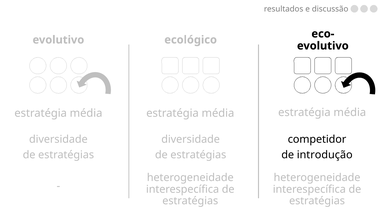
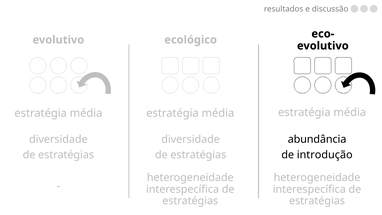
competidor: competidor -> abundância
